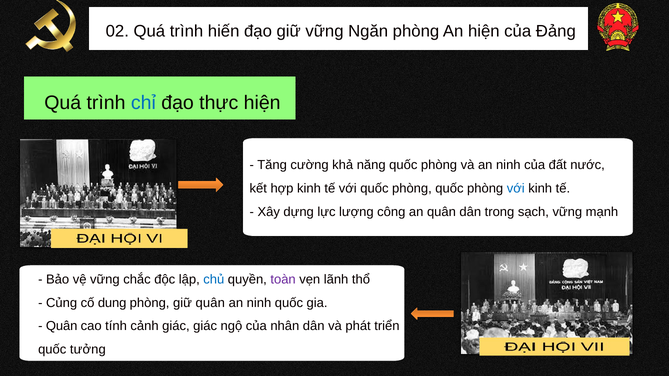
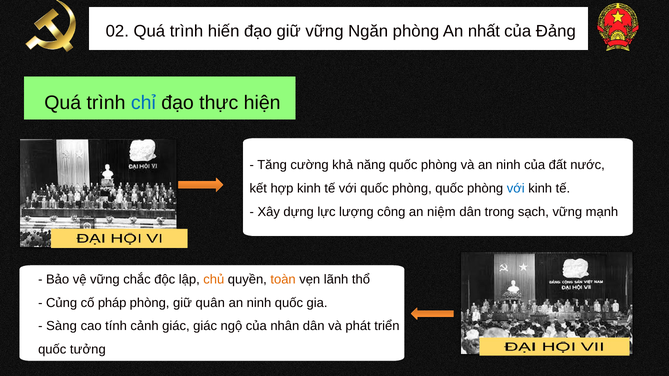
An hiện: hiện -> nhất
an quân: quân -> niệm
chủ colour: blue -> orange
toàn colour: purple -> orange
dung: dung -> pháp
Quân at (62, 326): Quân -> Sàng
